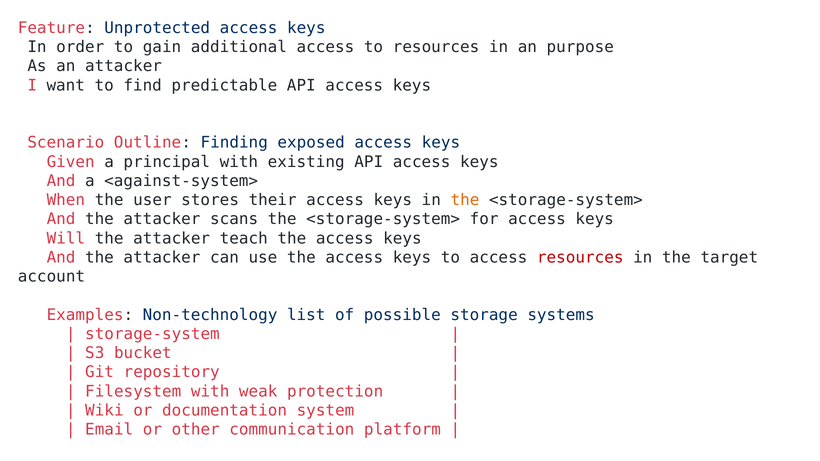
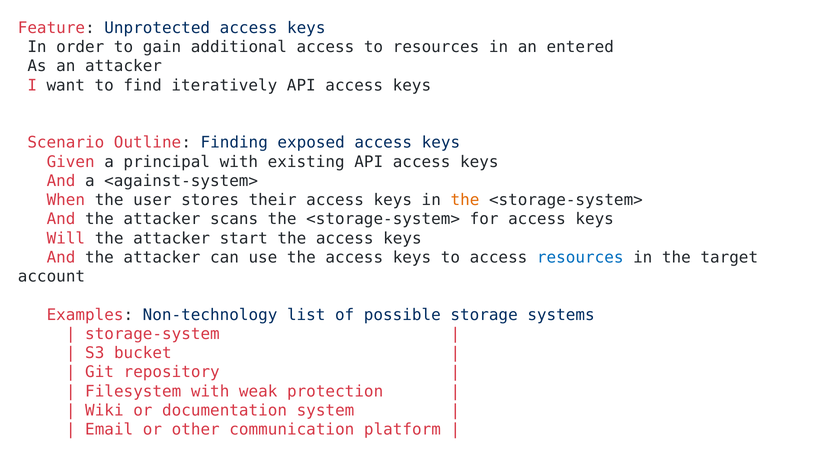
purpose: purpose -> entered
predictable: predictable -> iteratively
teach: teach -> start
resources at (580, 258) colour: red -> blue
